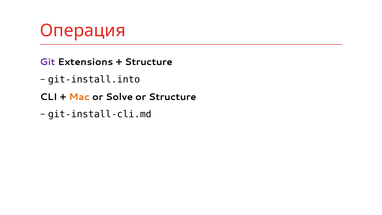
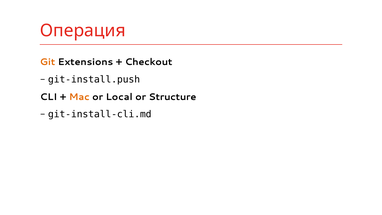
Git colour: purple -> orange
Structure at (149, 62): Structure -> Checkout
git-install.into: git-install.into -> git-install.push
Solve: Solve -> Local
